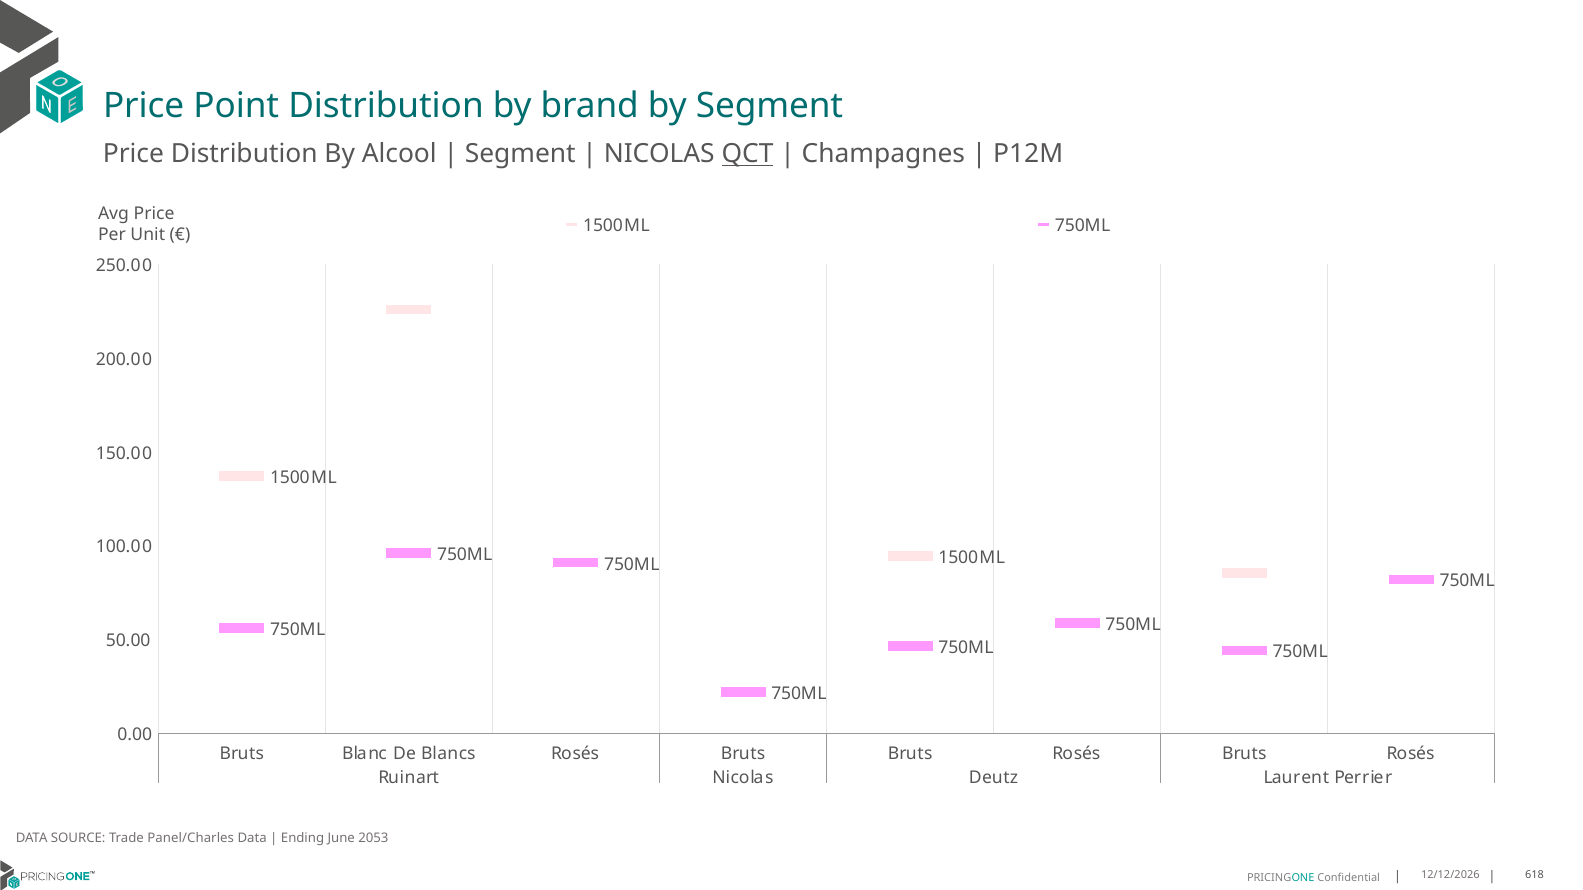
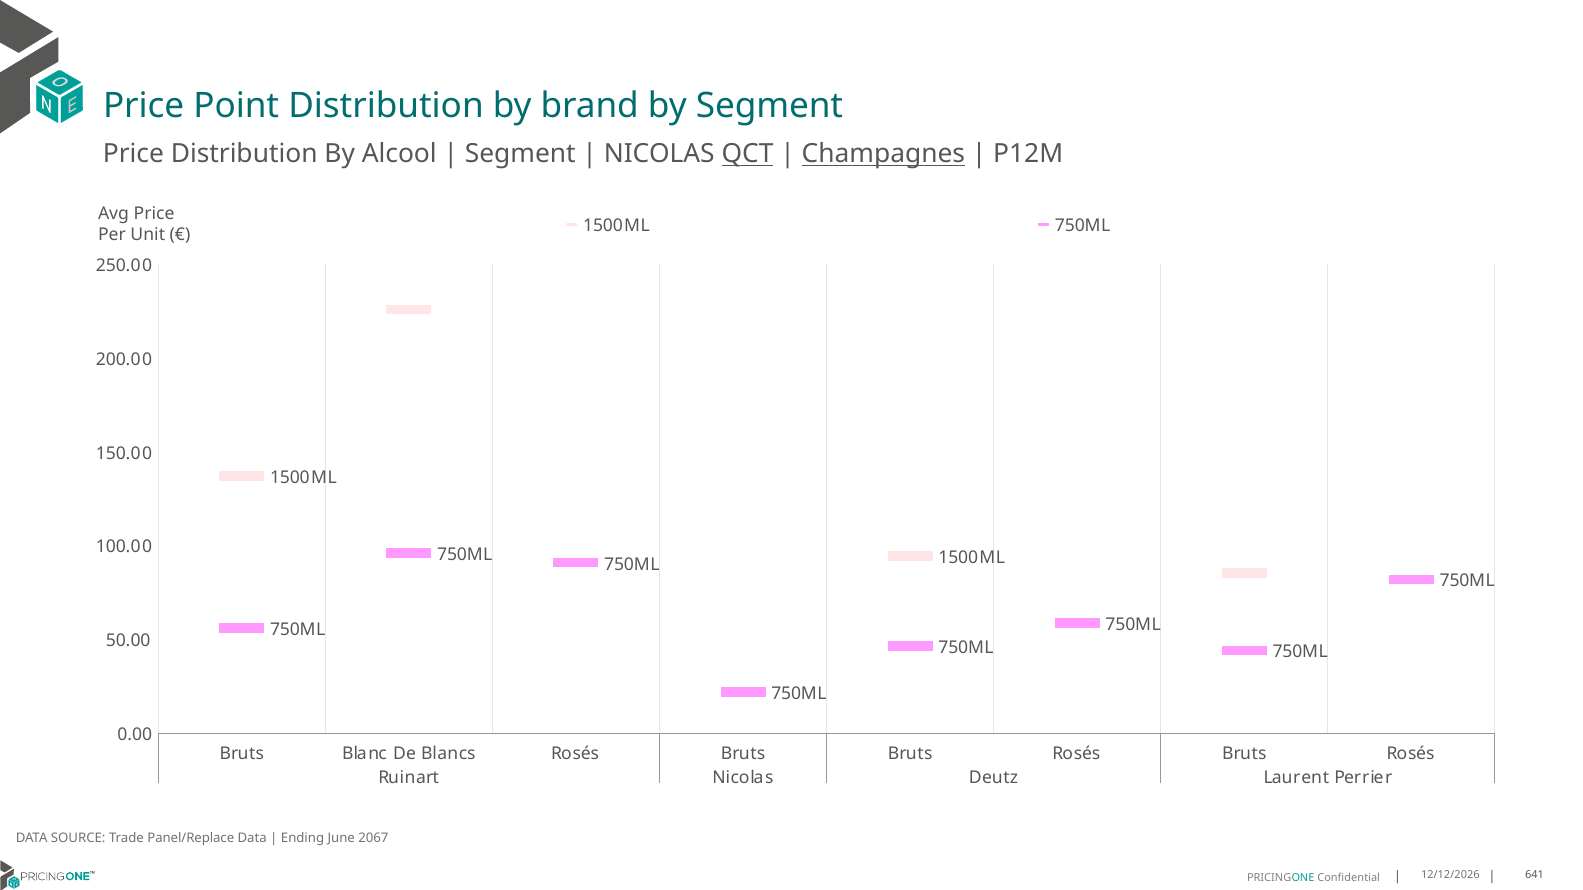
Champagnes underline: none -> present
Panel/Charles: Panel/Charles -> Panel/Replace
2053: 2053 -> 2067
618: 618 -> 641
